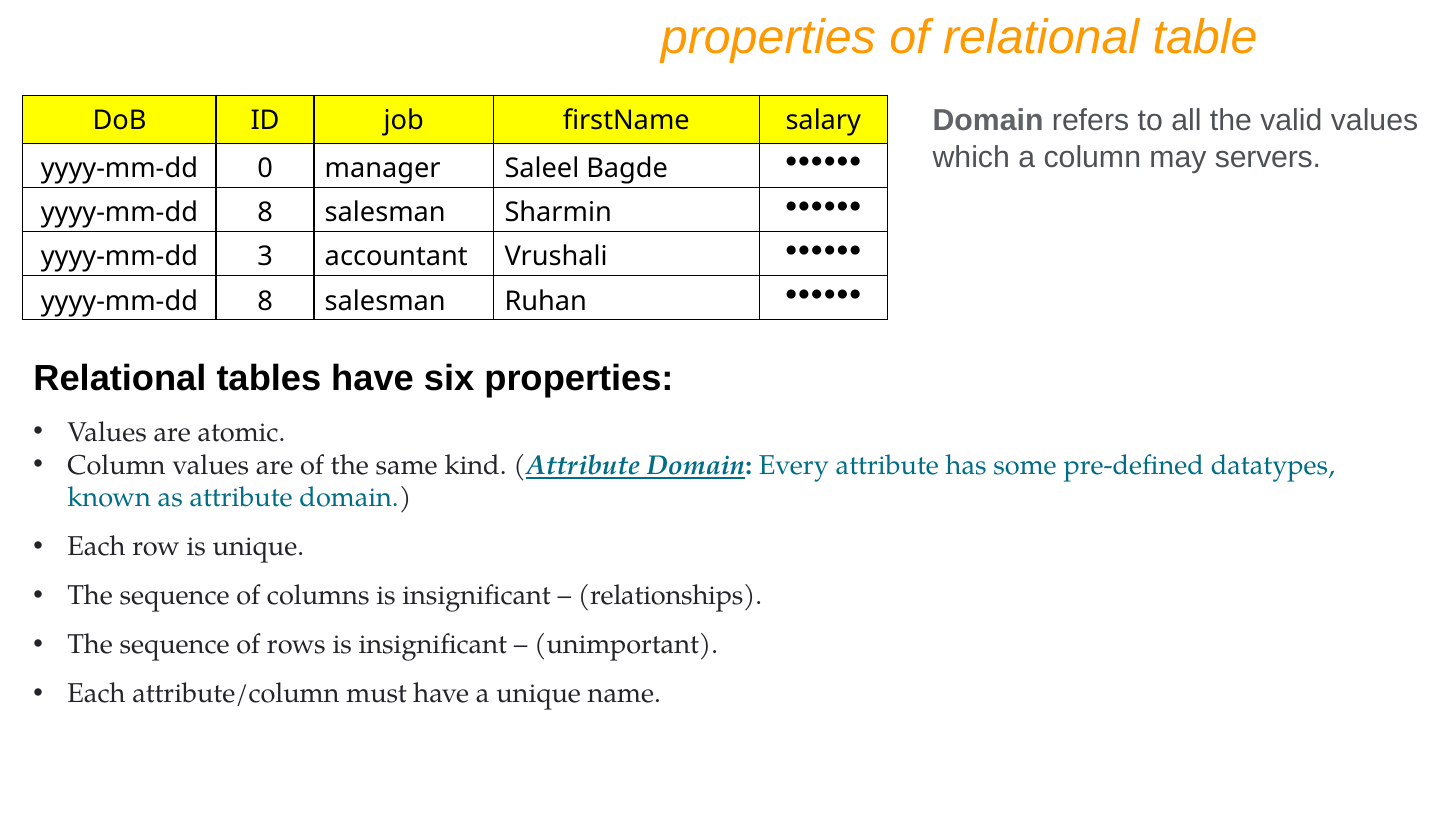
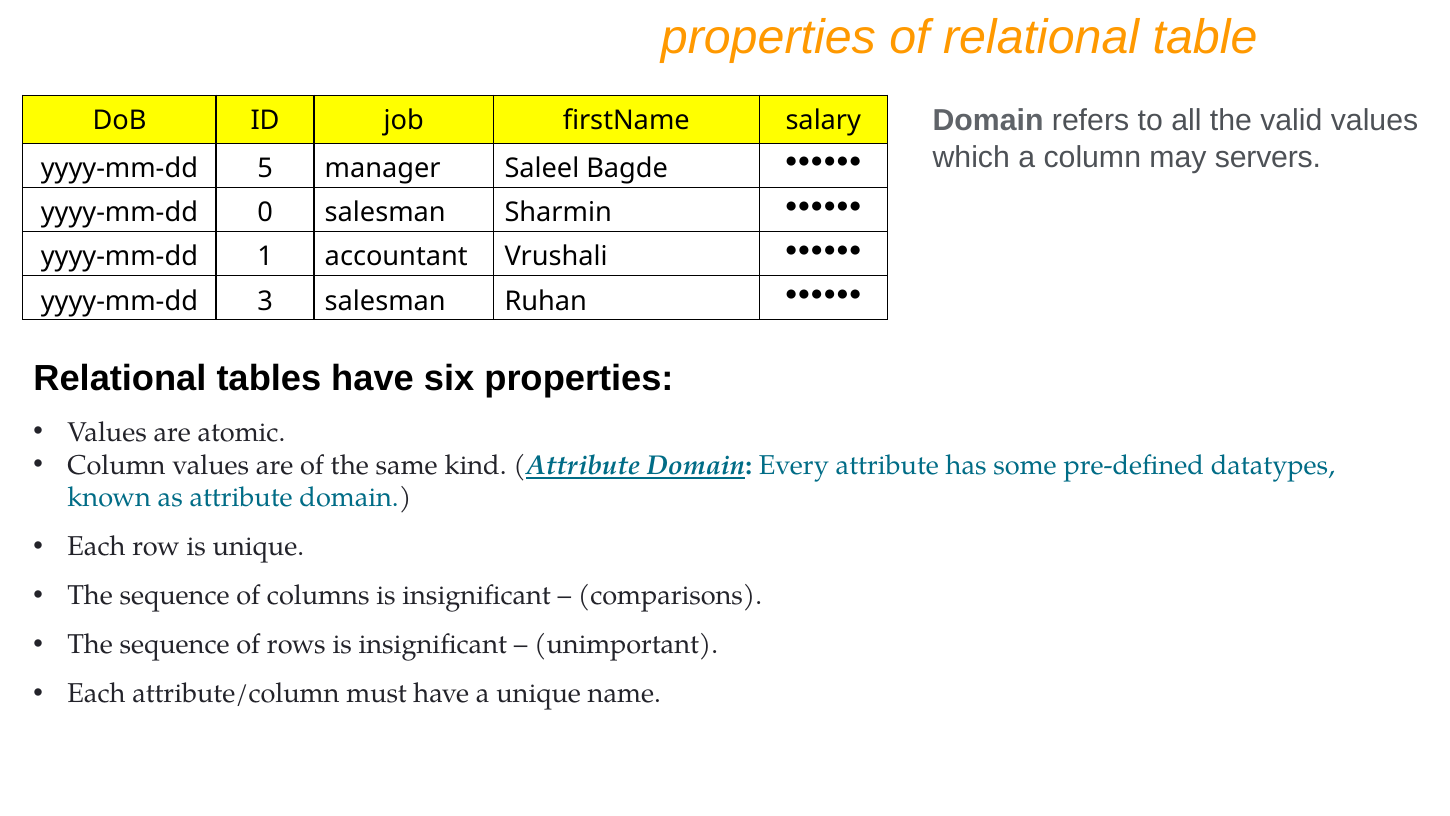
0: 0 -> 5
8 at (265, 213): 8 -> 0
3: 3 -> 1
8 at (265, 301): 8 -> 3
relationships: relationships -> comparisons
